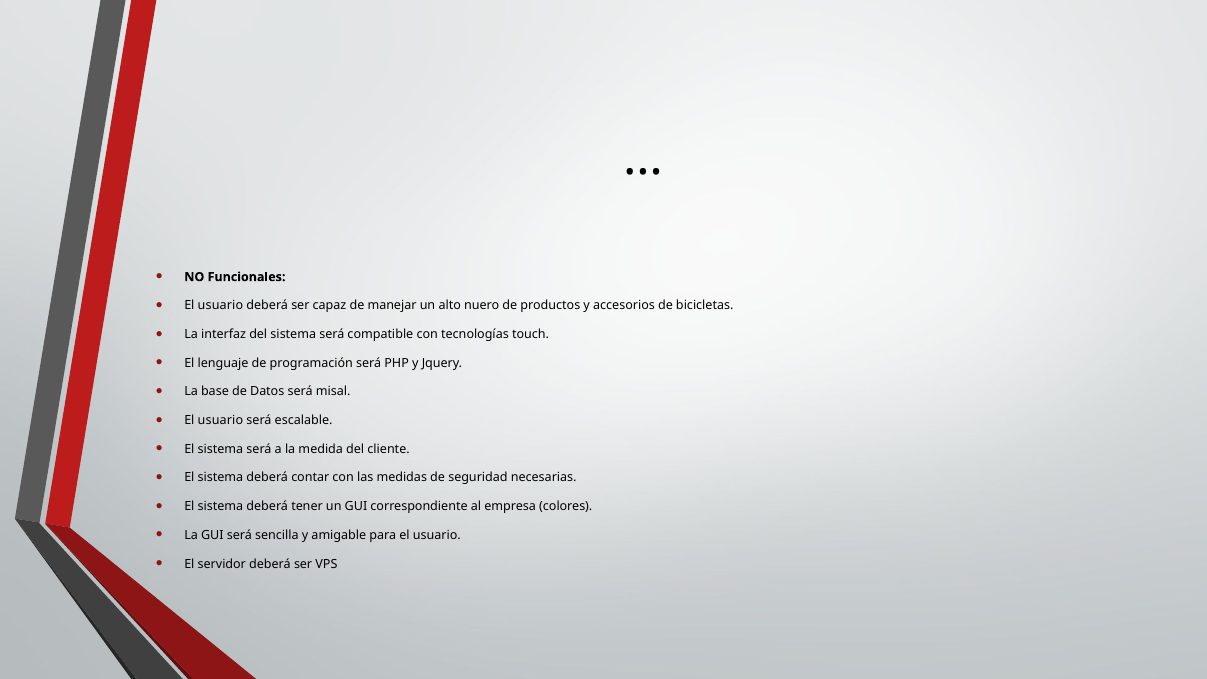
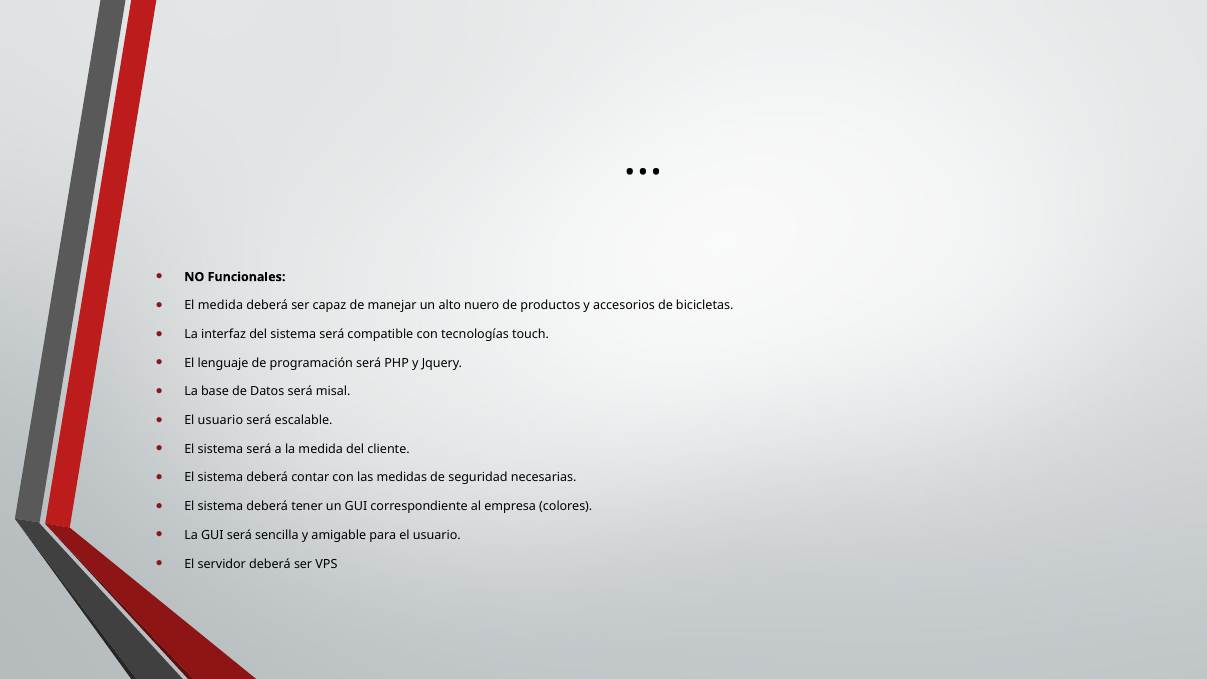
usuario at (220, 306): usuario -> medida
